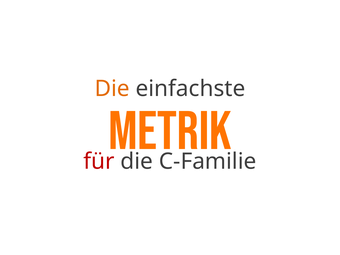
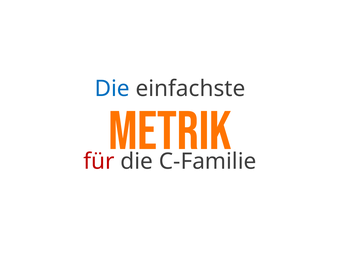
Die at (112, 89) colour: orange -> blue
